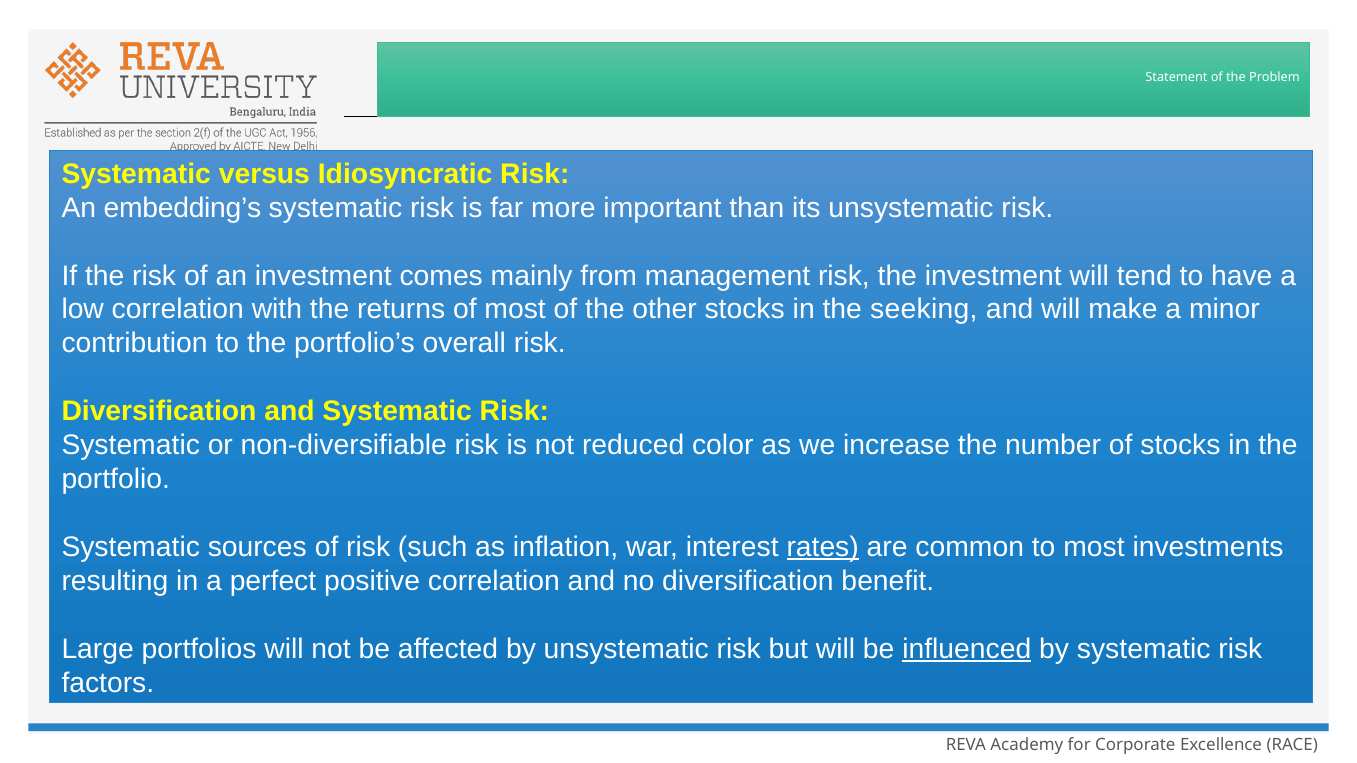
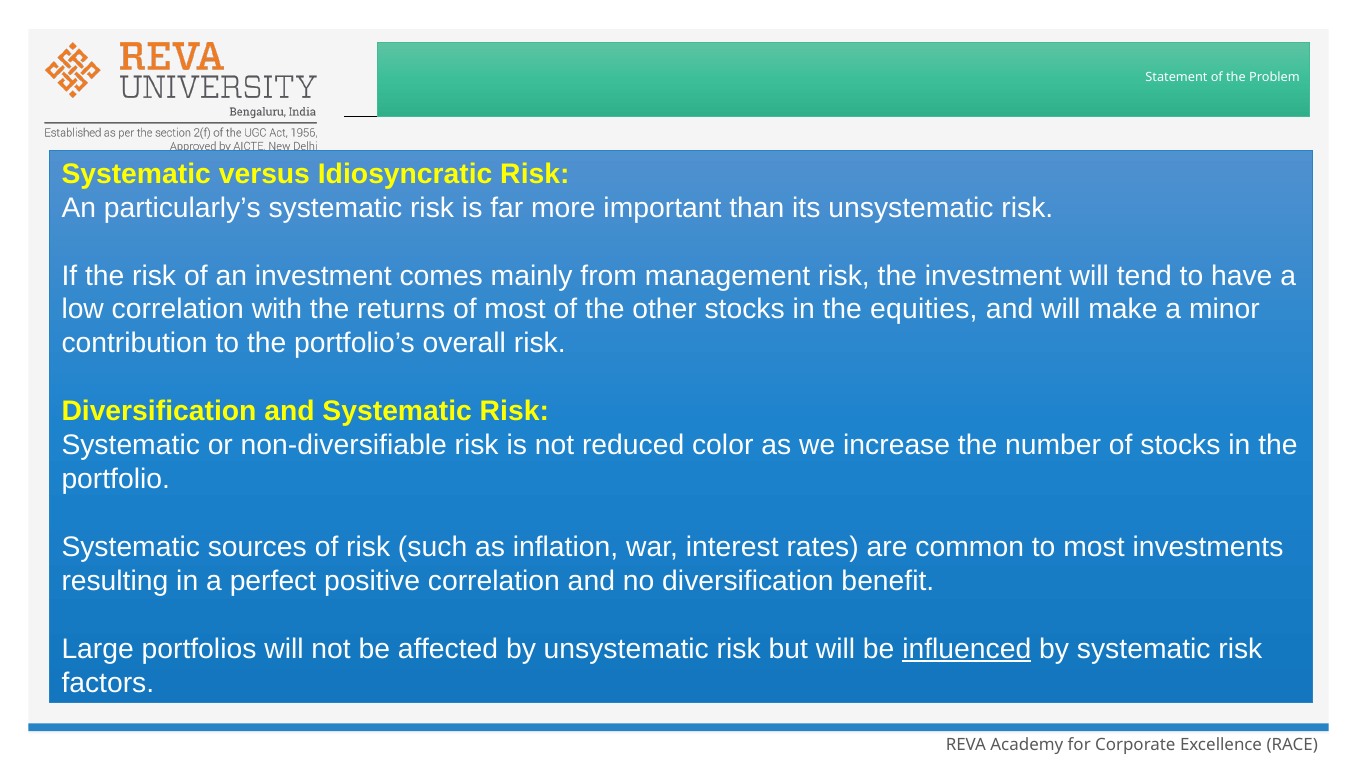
embedding’s: embedding’s -> particularly’s
seeking: seeking -> equities
rates underline: present -> none
